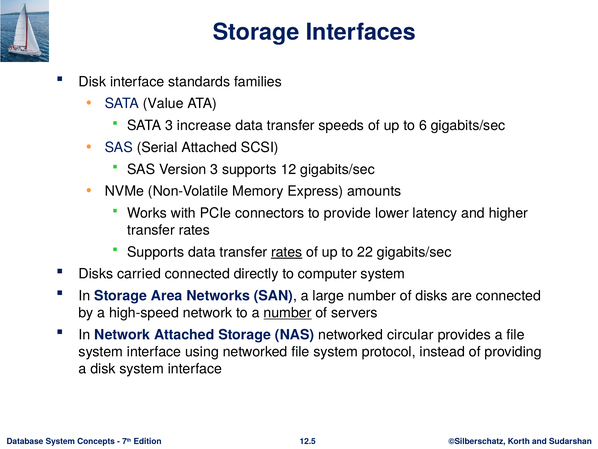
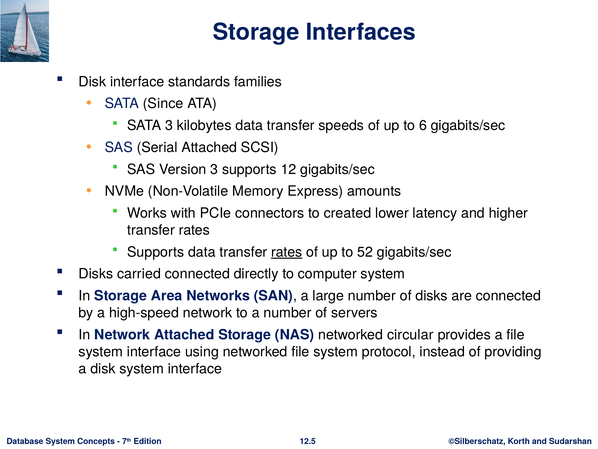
Value: Value -> Since
increase: increase -> kilobytes
provide: provide -> created
22: 22 -> 52
number at (288, 313) underline: present -> none
